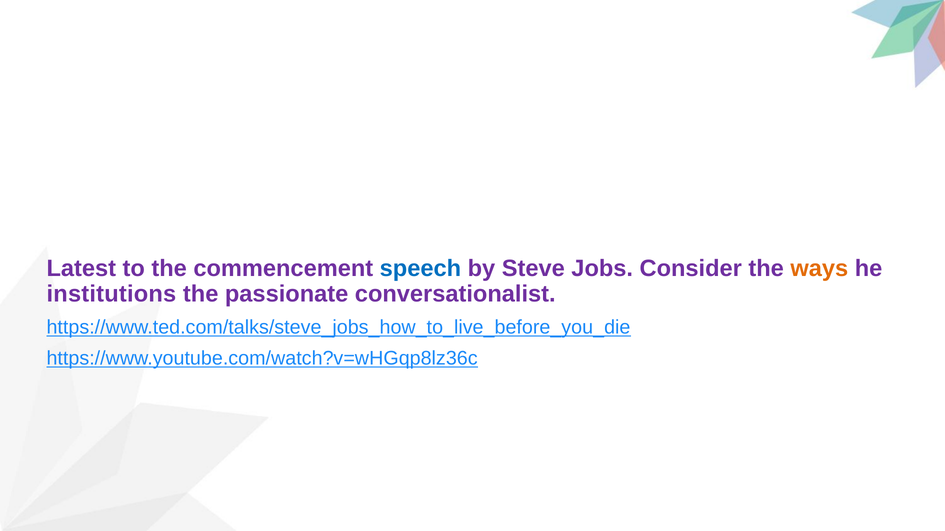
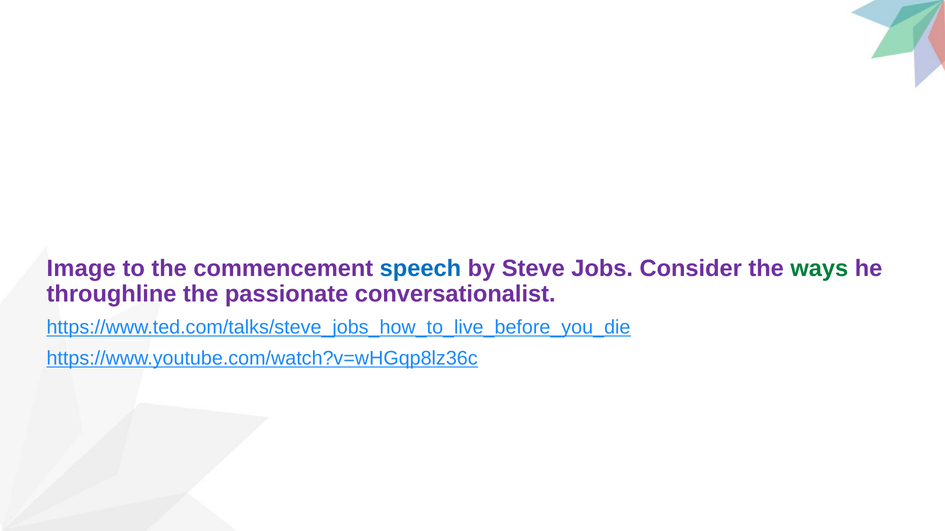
Latest: Latest -> Image
ways colour: orange -> green
institutions: institutions -> throughline
